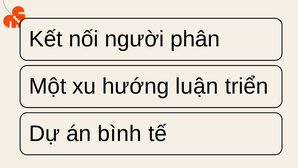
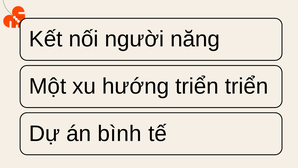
phân: phân -> năng
hướng luận: luận -> triển
